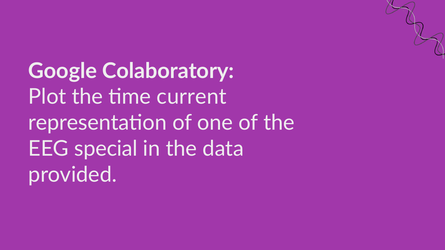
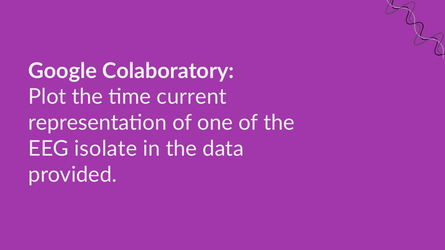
special: special -> isolate
